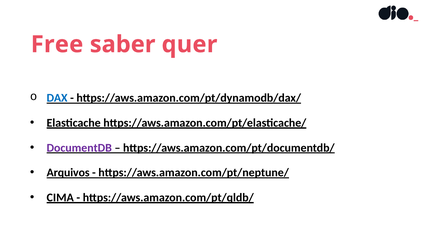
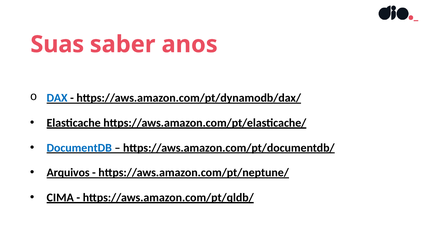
Free: Free -> Suas
quer: quer -> anos
DocumentDB colour: purple -> blue
